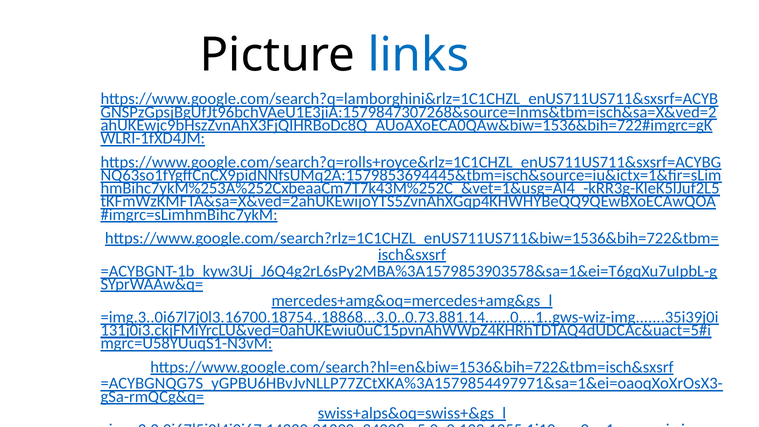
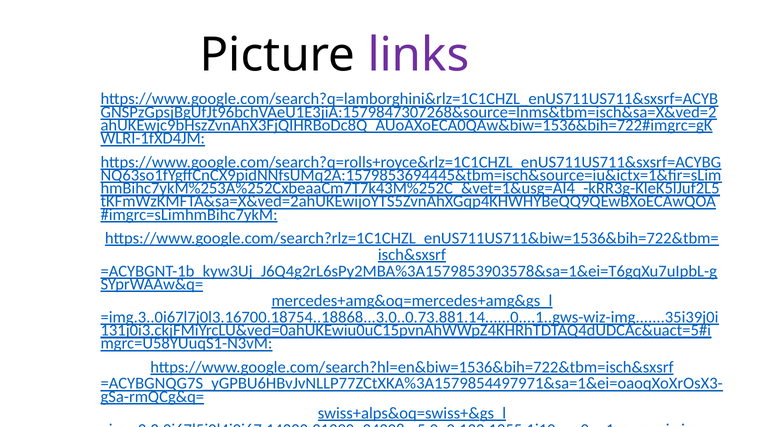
links colour: blue -> purple
